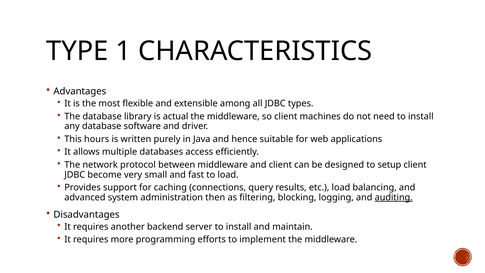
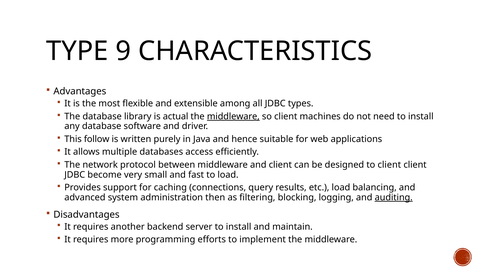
1: 1 -> 9
middleware at (233, 116) underline: none -> present
hours: hours -> follow
to setup: setup -> client
